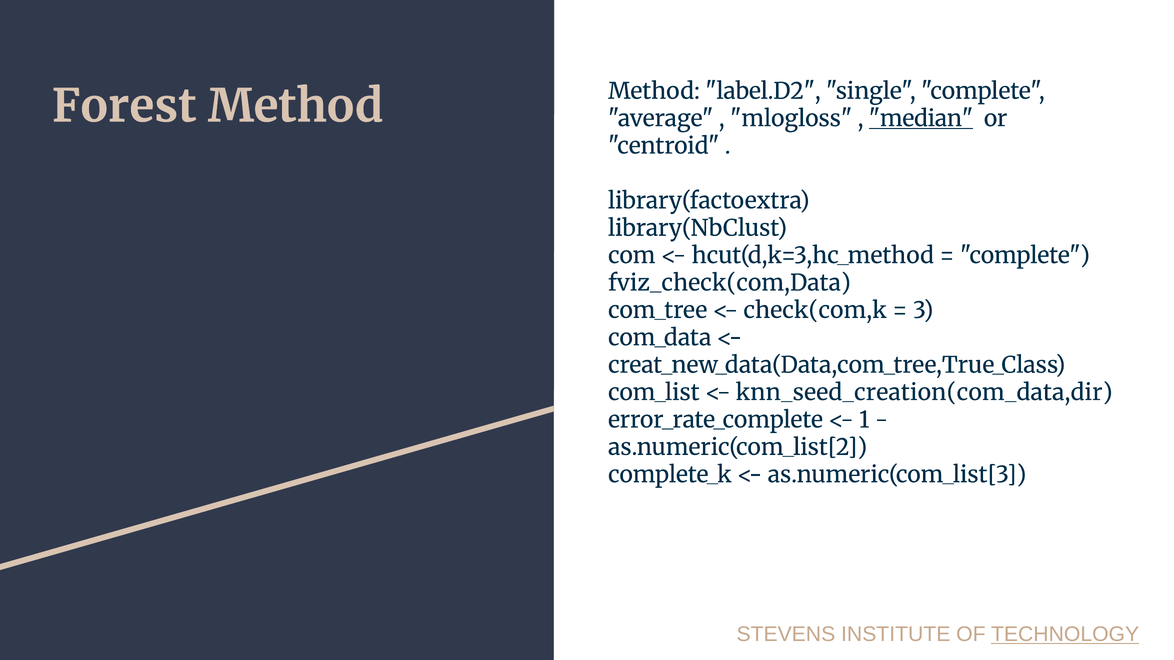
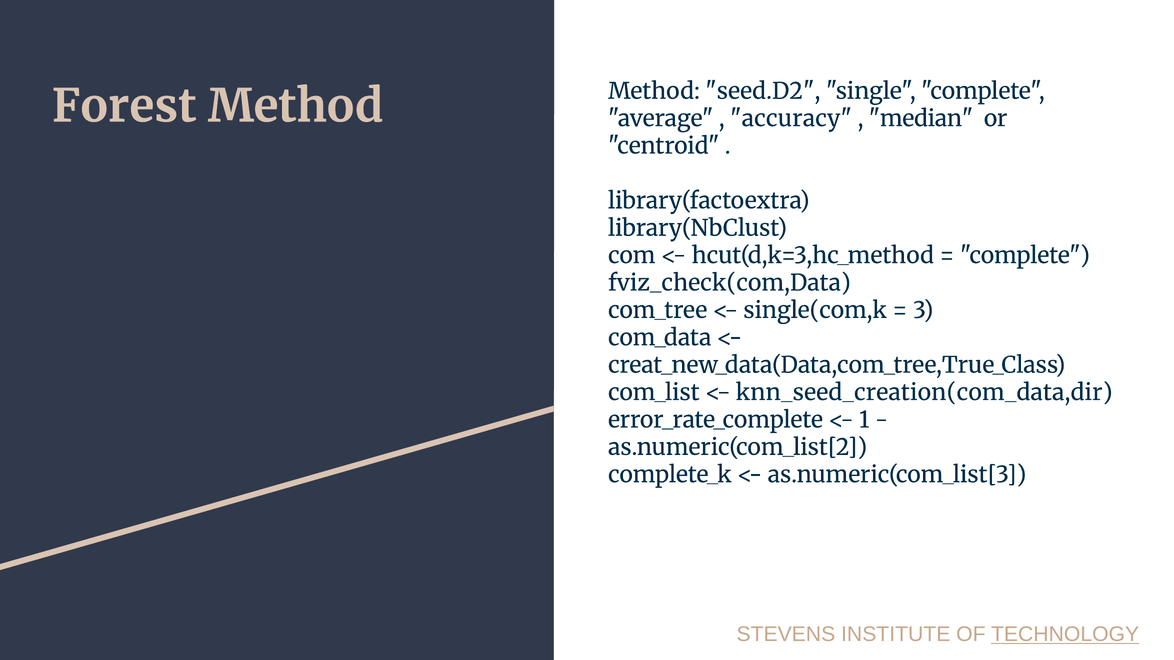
label.D2: label.D2 -> seed.D2
mlogloss: mlogloss -> accuracy
median underline: present -> none
check(com,k: check(com,k -> single(com,k
